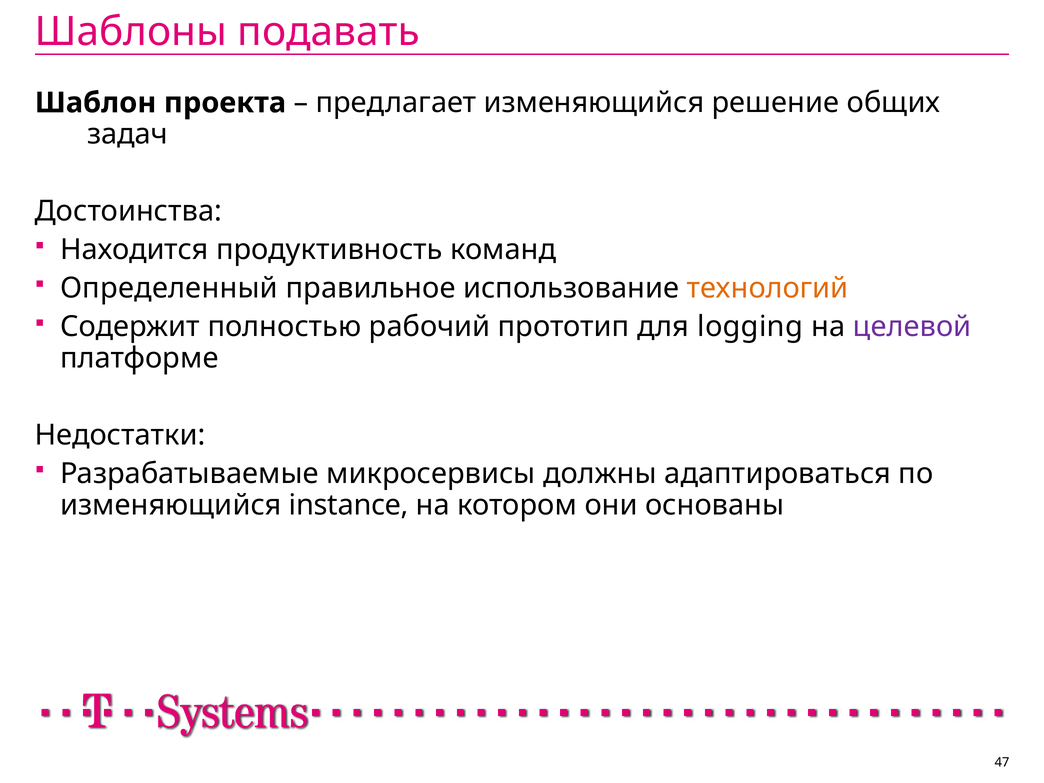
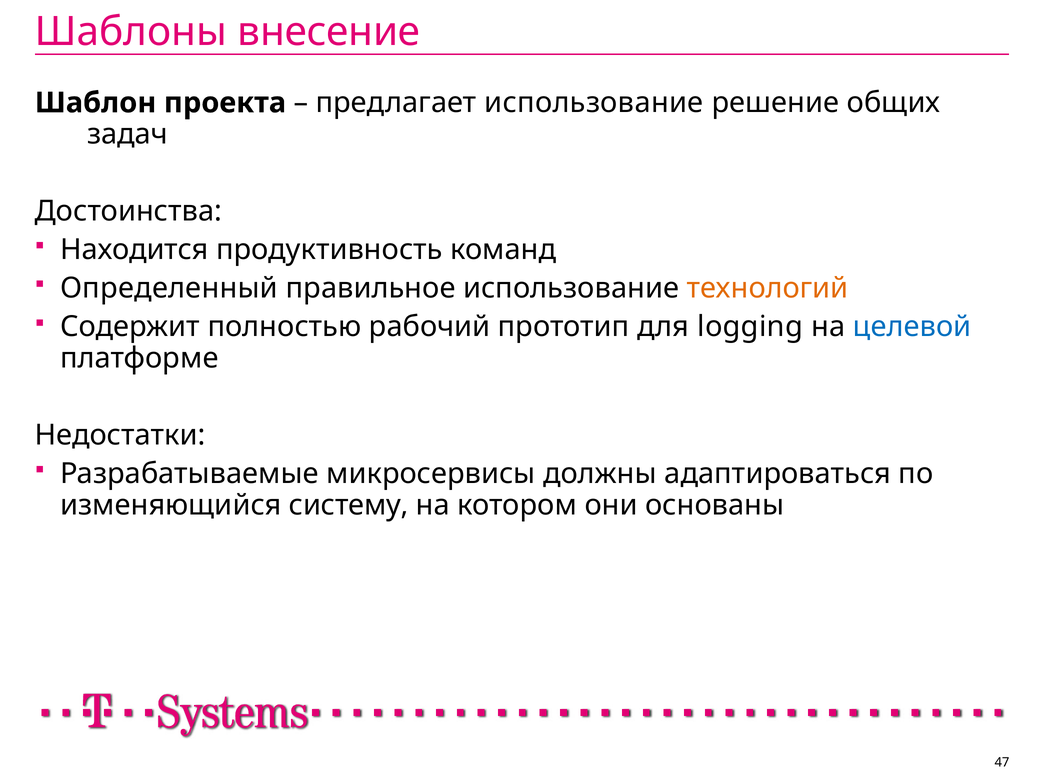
подавать: подавать -> внесение
предлагает изменяющийся: изменяющийся -> использование
целевой colour: purple -> blue
instance: instance -> систему
